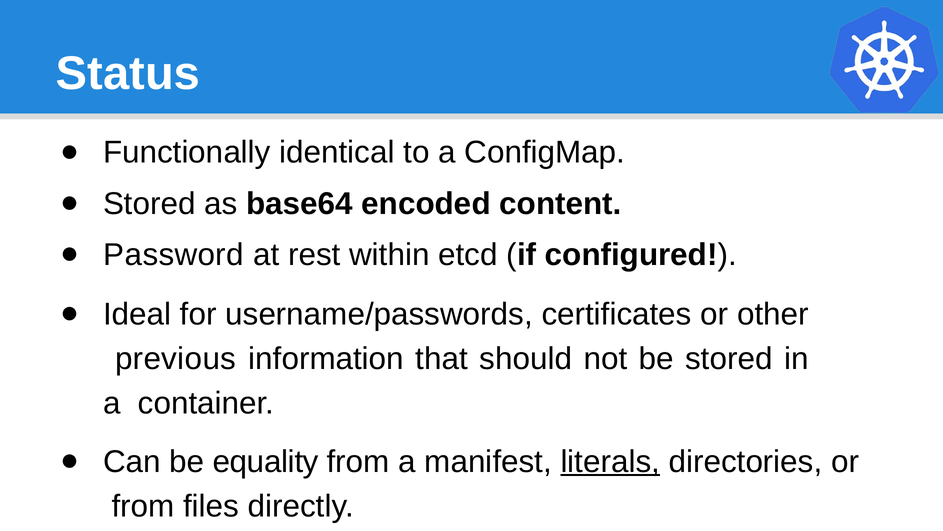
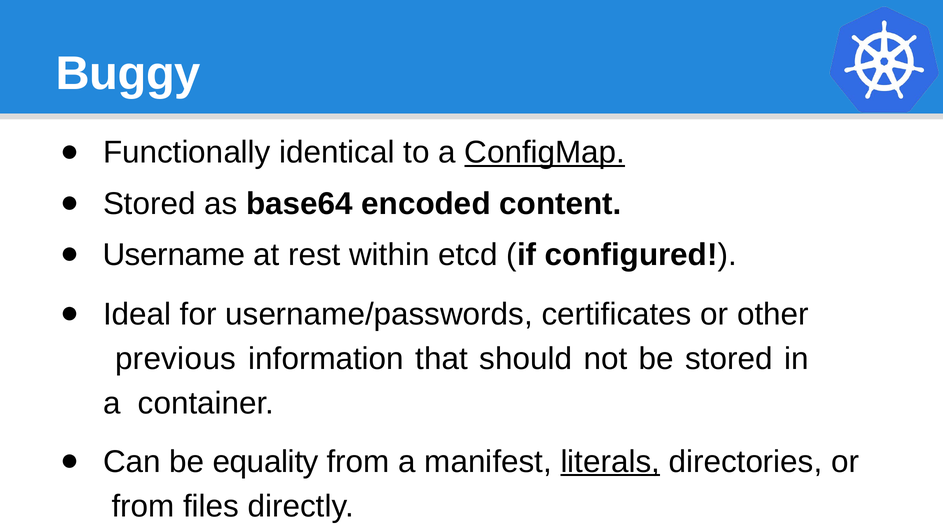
Status: Status -> Buggy
ConfigMap underline: none -> present
Password: Password -> Username
